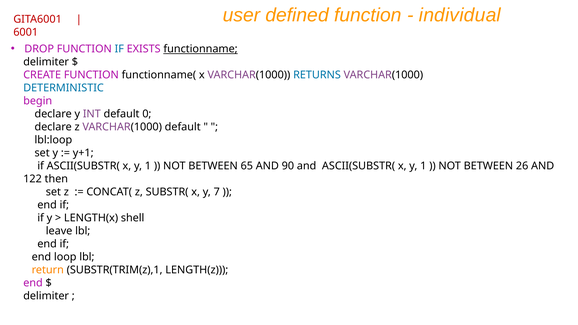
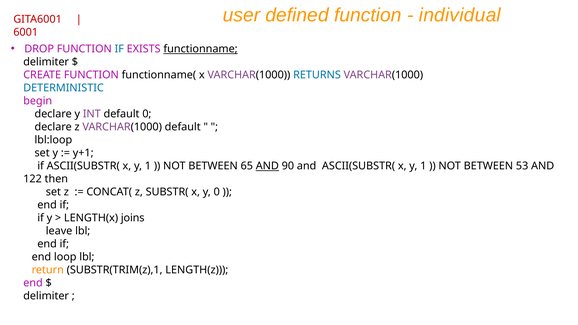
AND at (267, 166) underline: none -> present
26: 26 -> 53
y 7: 7 -> 0
shell: shell -> joins
